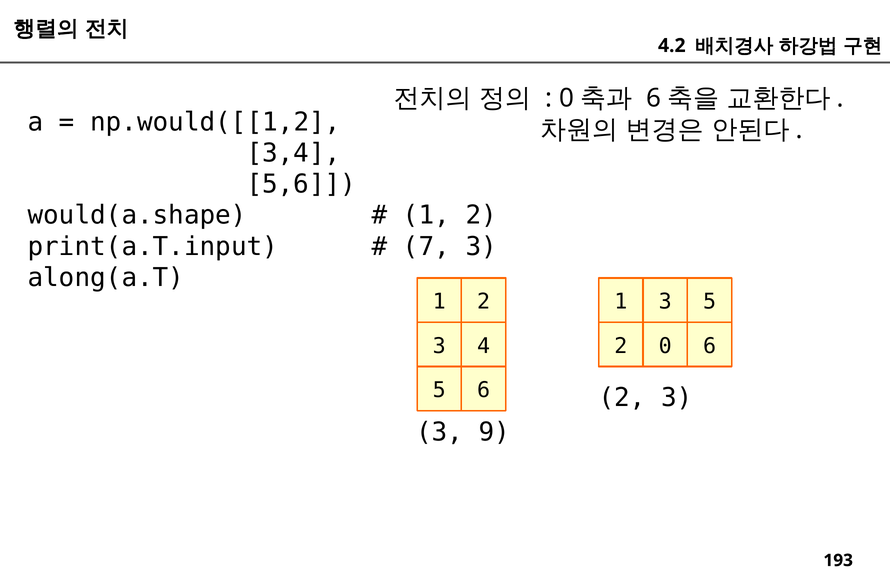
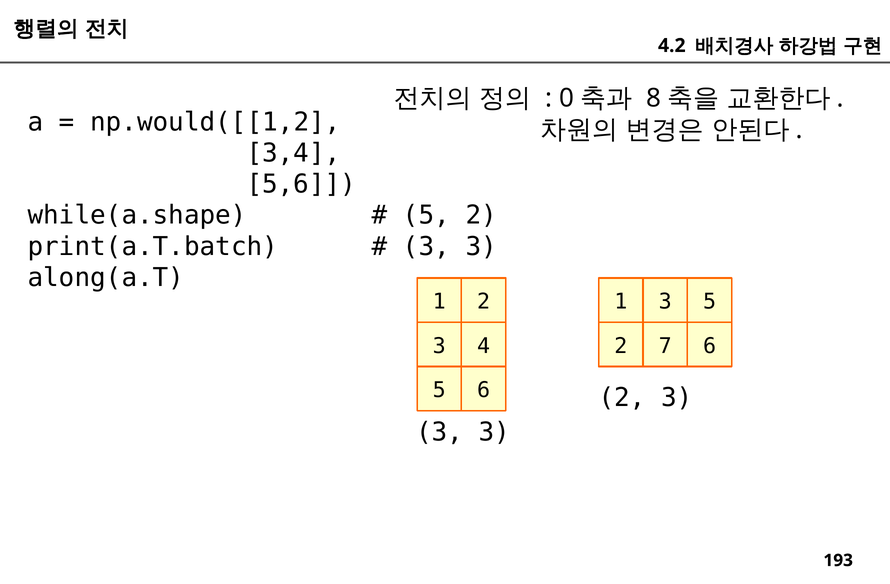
6 at (654, 98): 6 -> 8
would(a.shape: would(a.shape -> while(a.shape
1 at (426, 216): 1 -> 5
print(a.T.input: print(a.T.input -> print(a.T.batch
7 at (426, 247): 7 -> 3
2 0: 0 -> 7
9 at (494, 432): 9 -> 3
